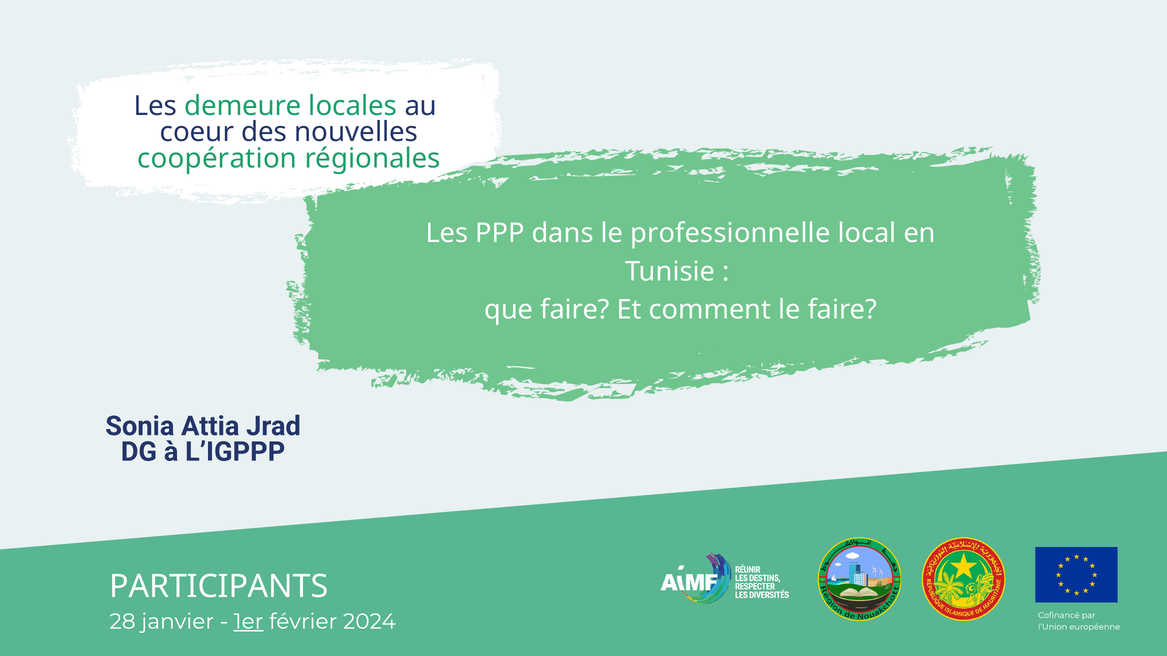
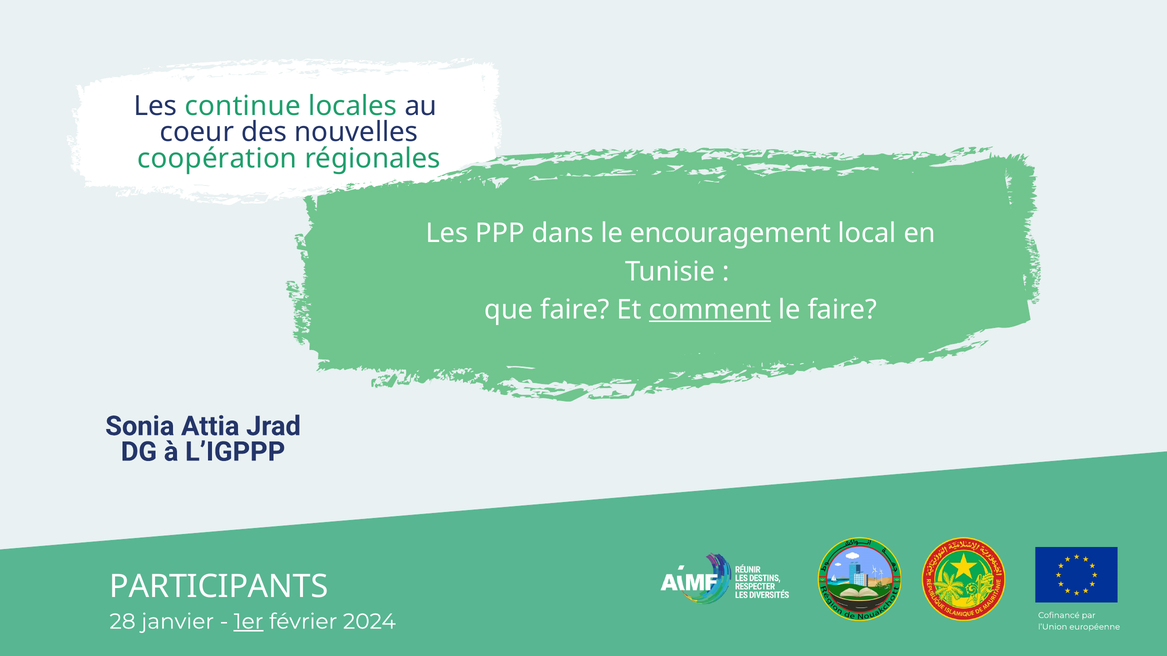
demeure: demeure -> continue
professionnelle: professionnelle -> encouragement
comment underline: none -> present
